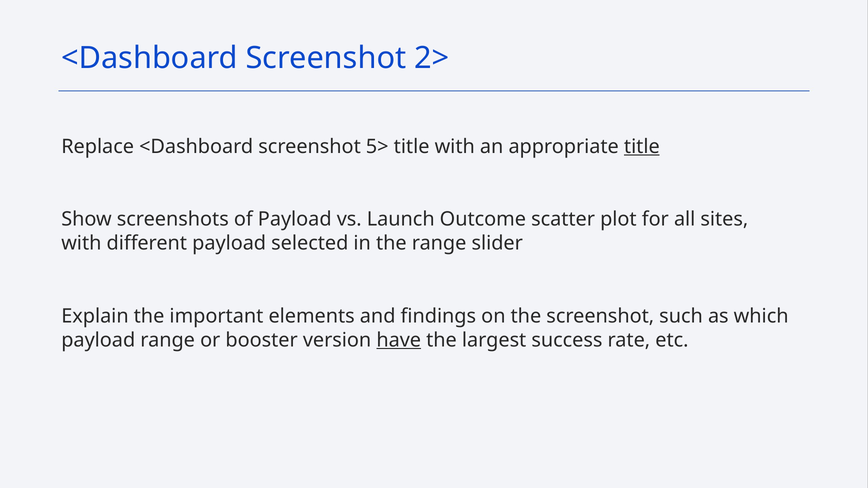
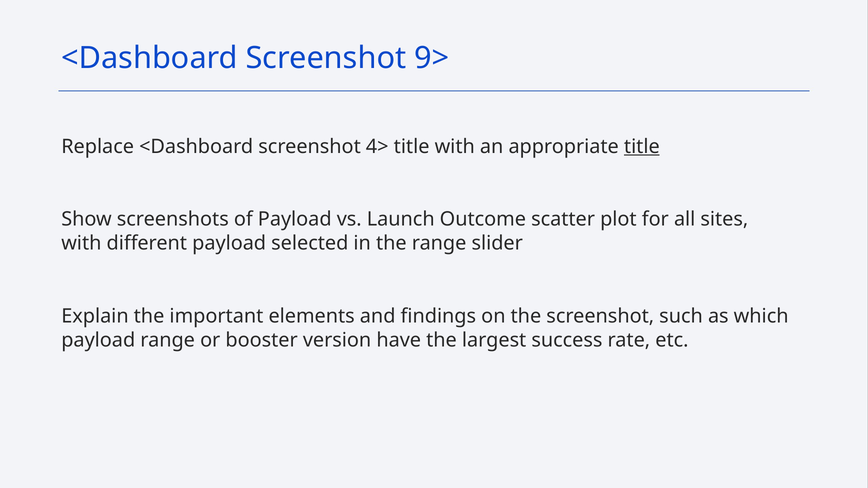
2>: 2> -> 9>
5>: 5> -> 4>
have underline: present -> none
